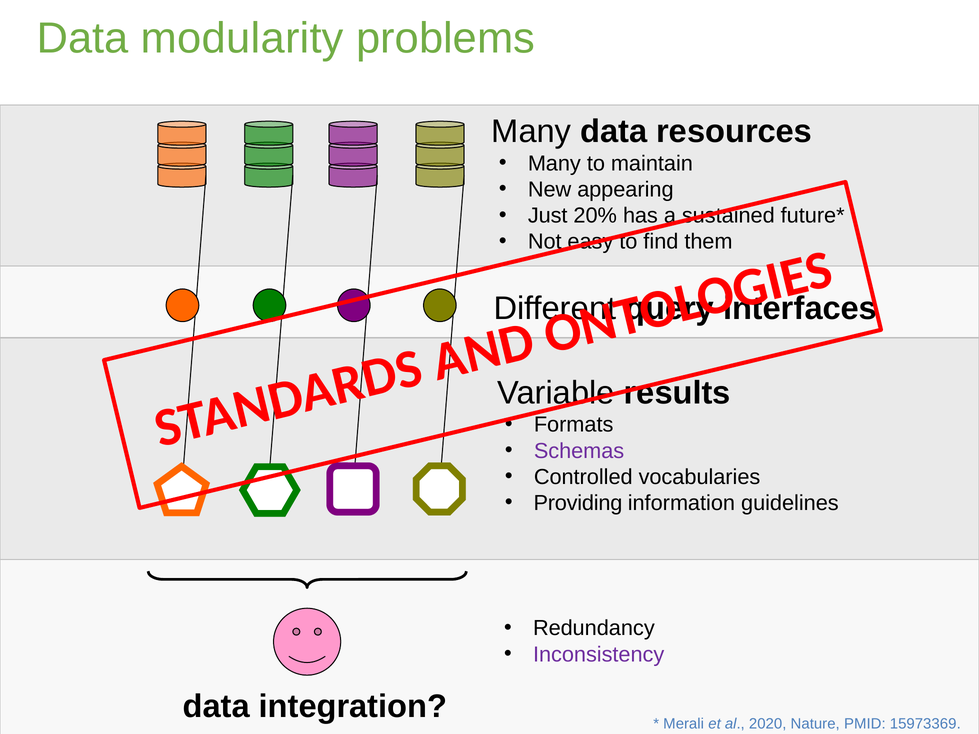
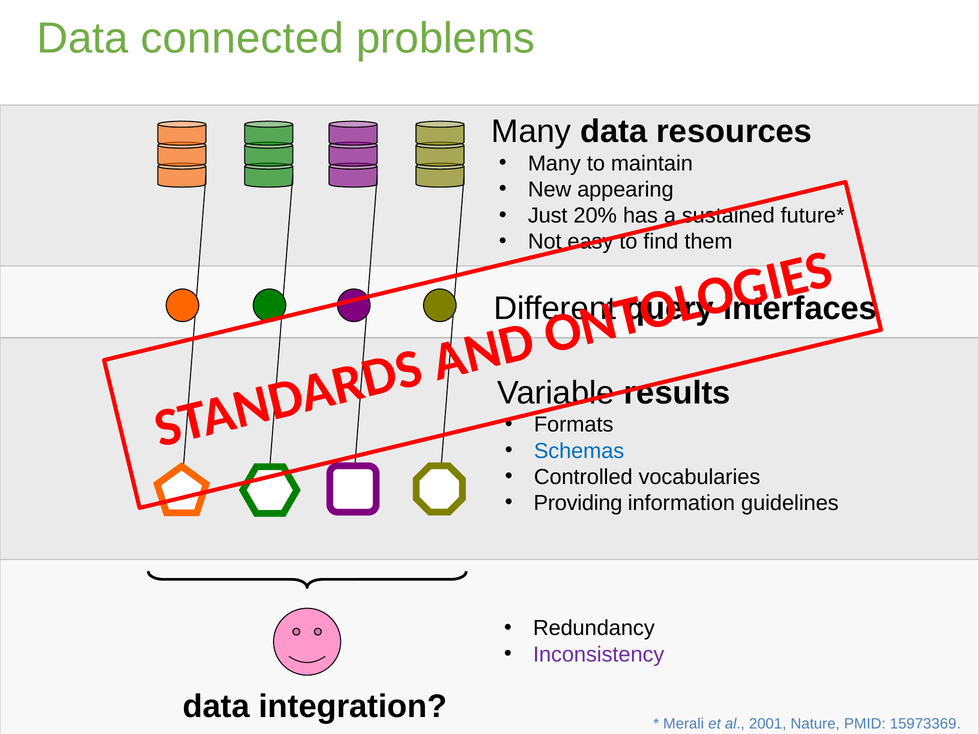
modularity: modularity -> connected
Schemas colour: purple -> blue
2020: 2020 -> 2001
